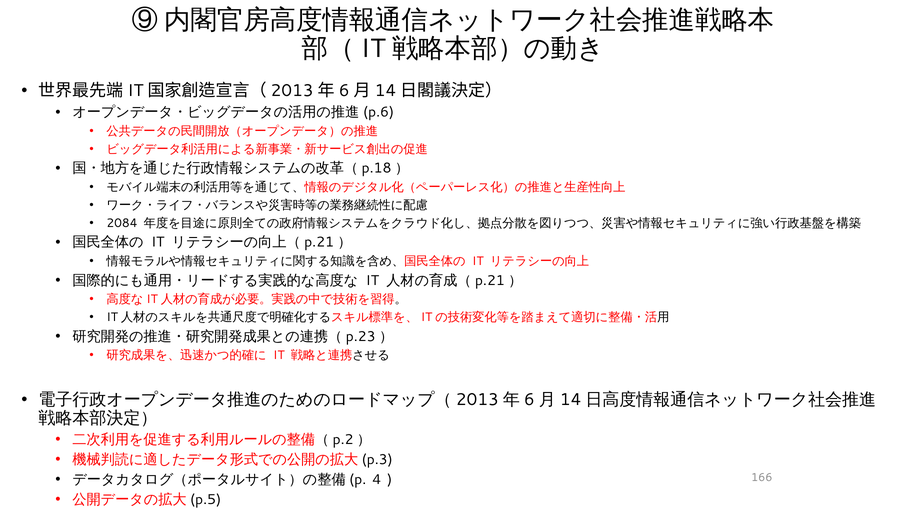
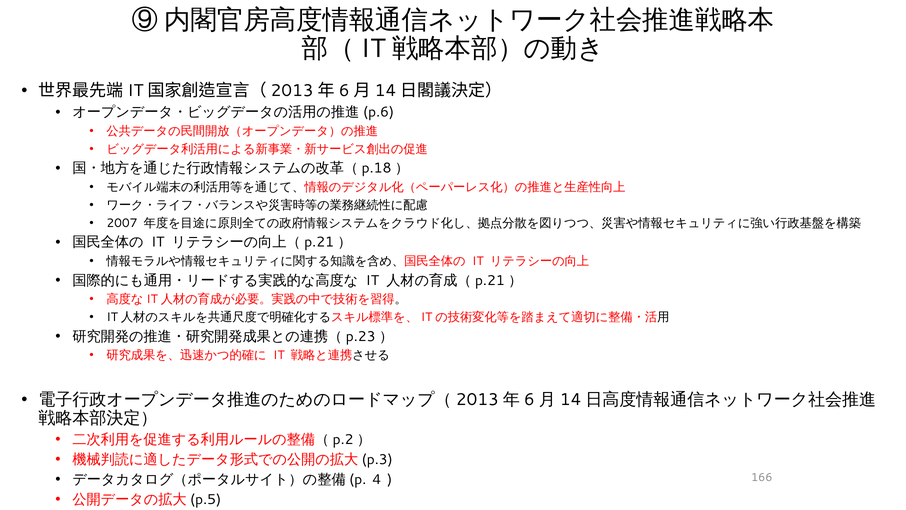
2084: 2084 -> 2007
